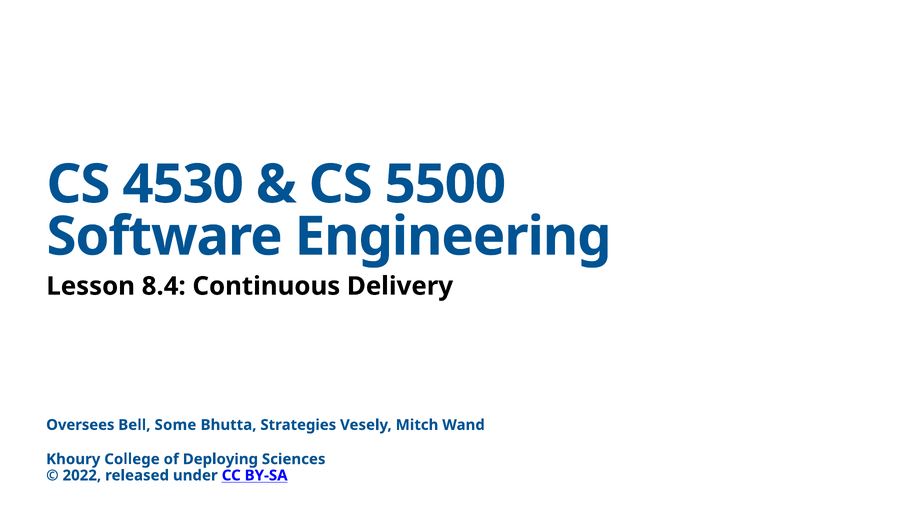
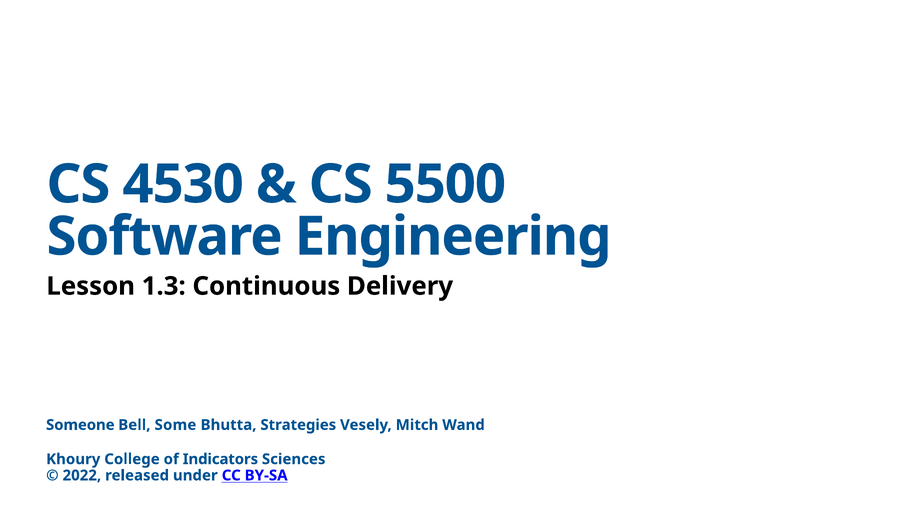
8.4: 8.4 -> 1.3
Oversees: Oversees -> Someone
Deploying: Deploying -> Indicators
